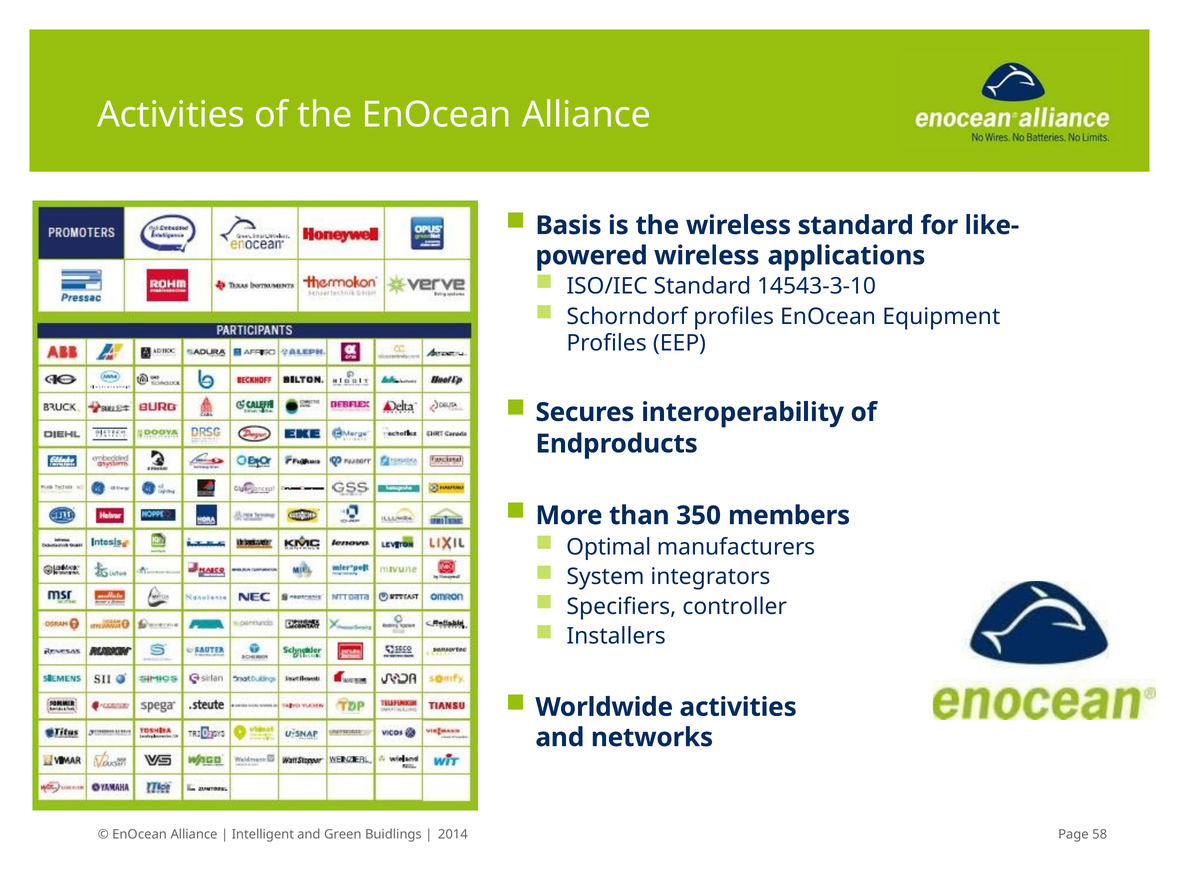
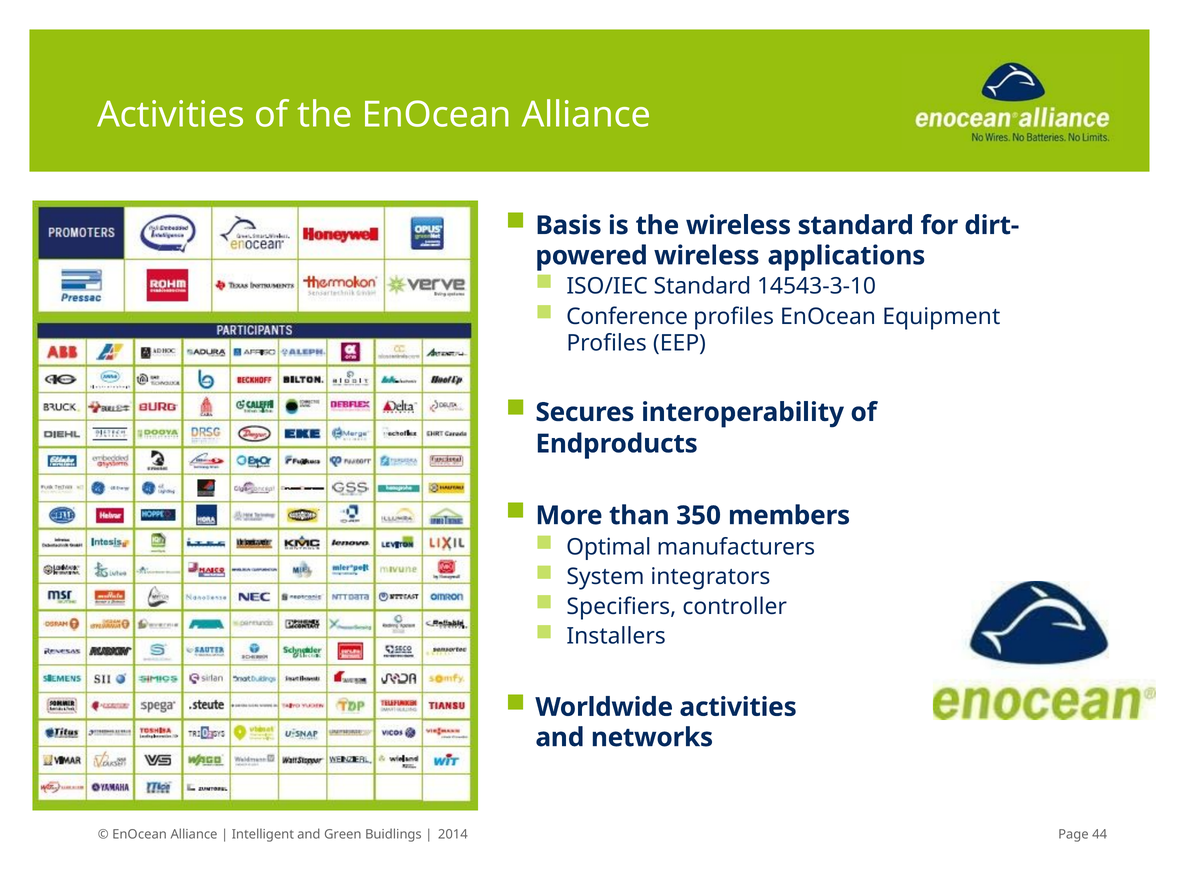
like-: like- -> dirt-
Schorndorf: Schorndorf -> Conference
58: 58 -> 44
